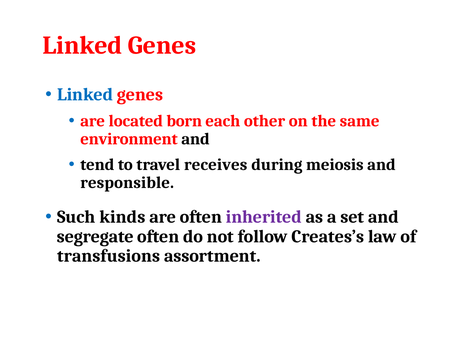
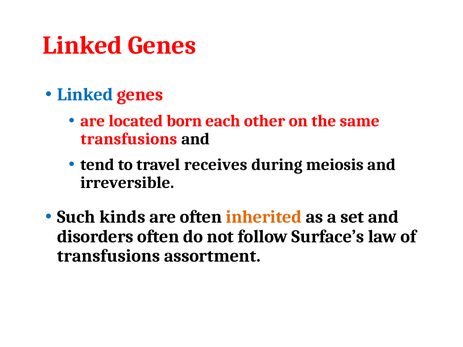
environment at (129, 139): environment -> transfusions
responsible: responsible -> irreversible
inherited colour: purple -> orange
segregate: segregate -> disorders
Creates’s: Creates’s -> Surface’s
